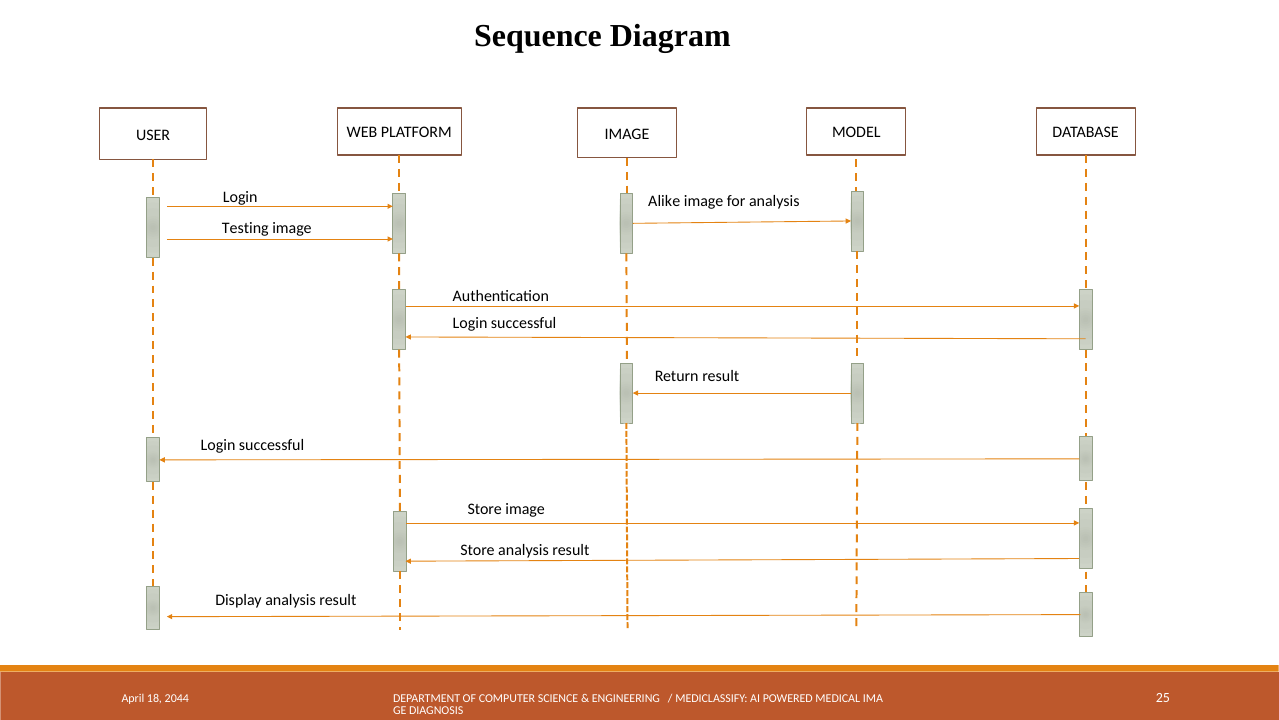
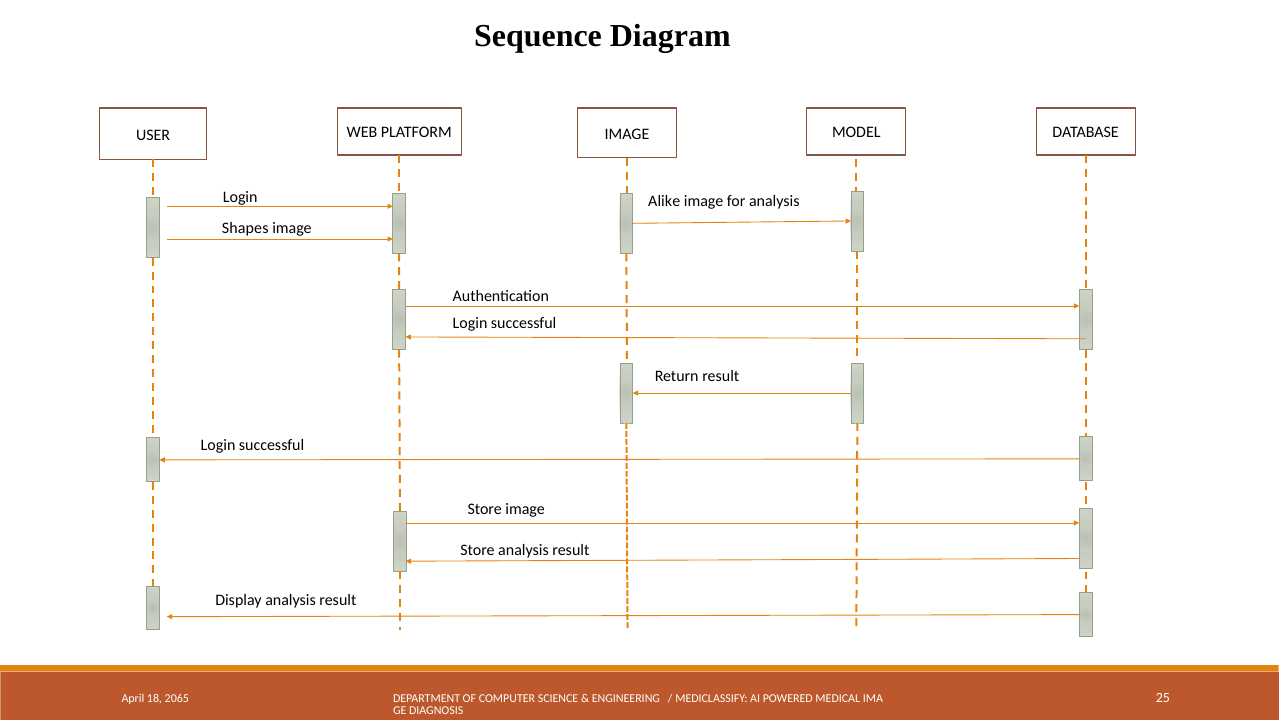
Testing: Testing -> Shapes
2044: 2044 -> 2065
